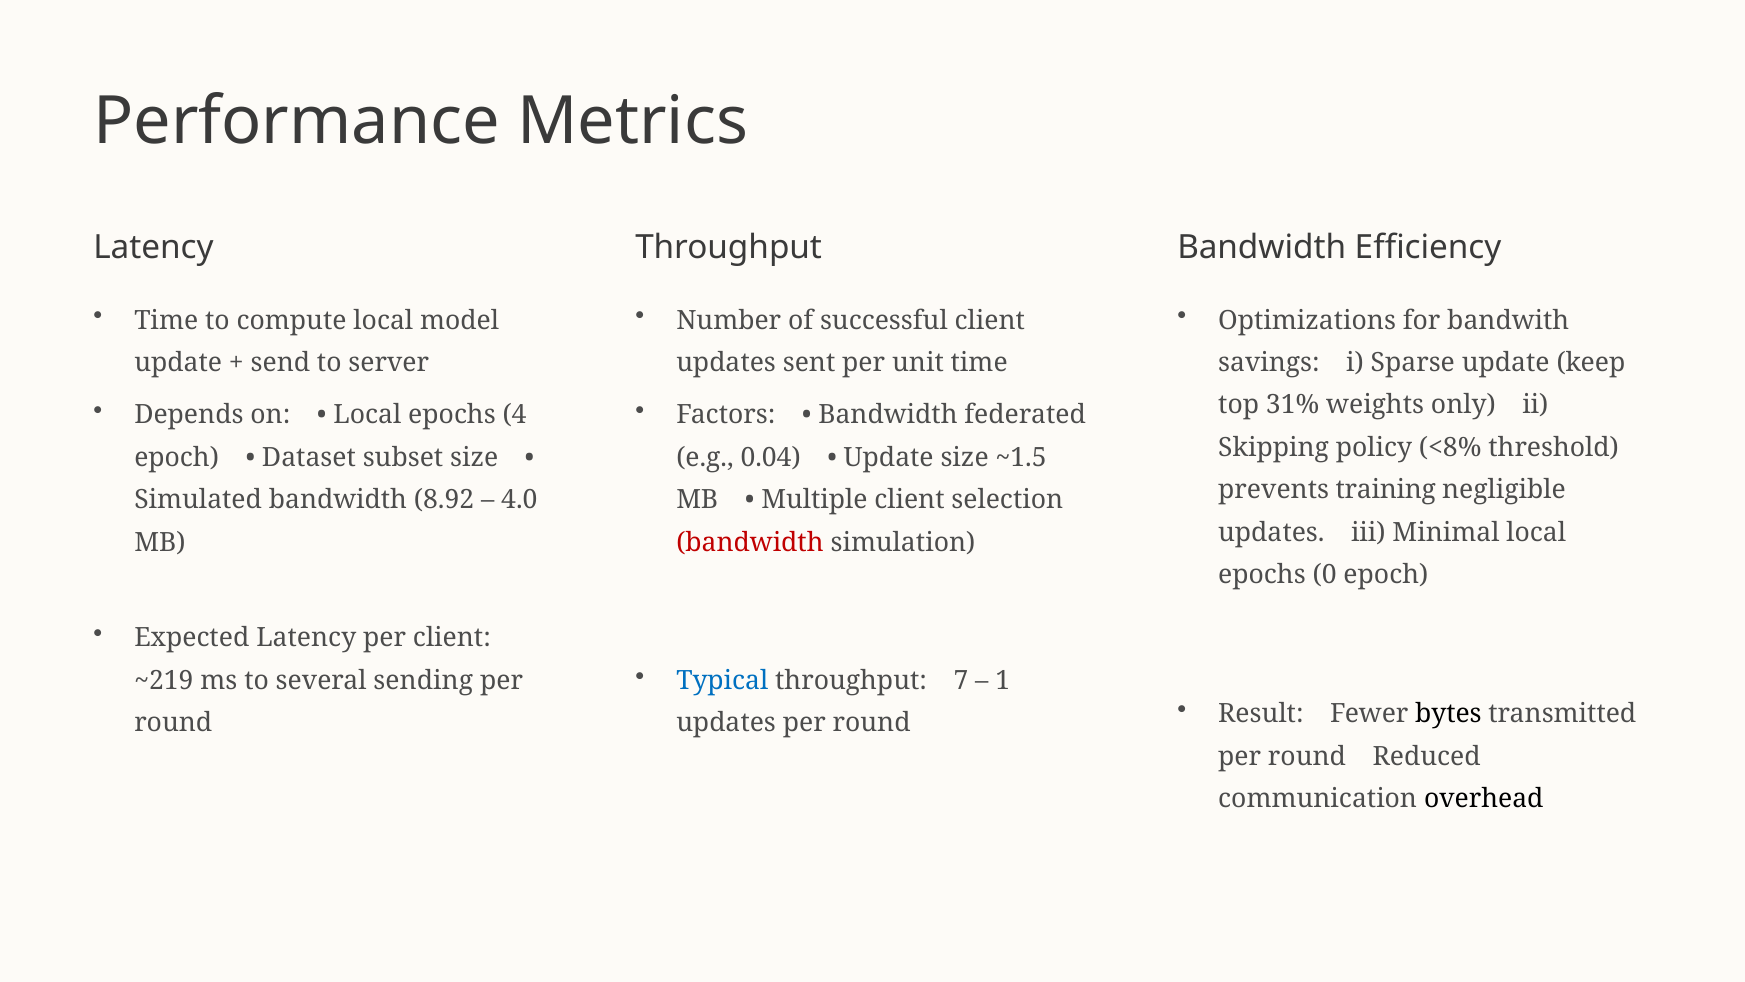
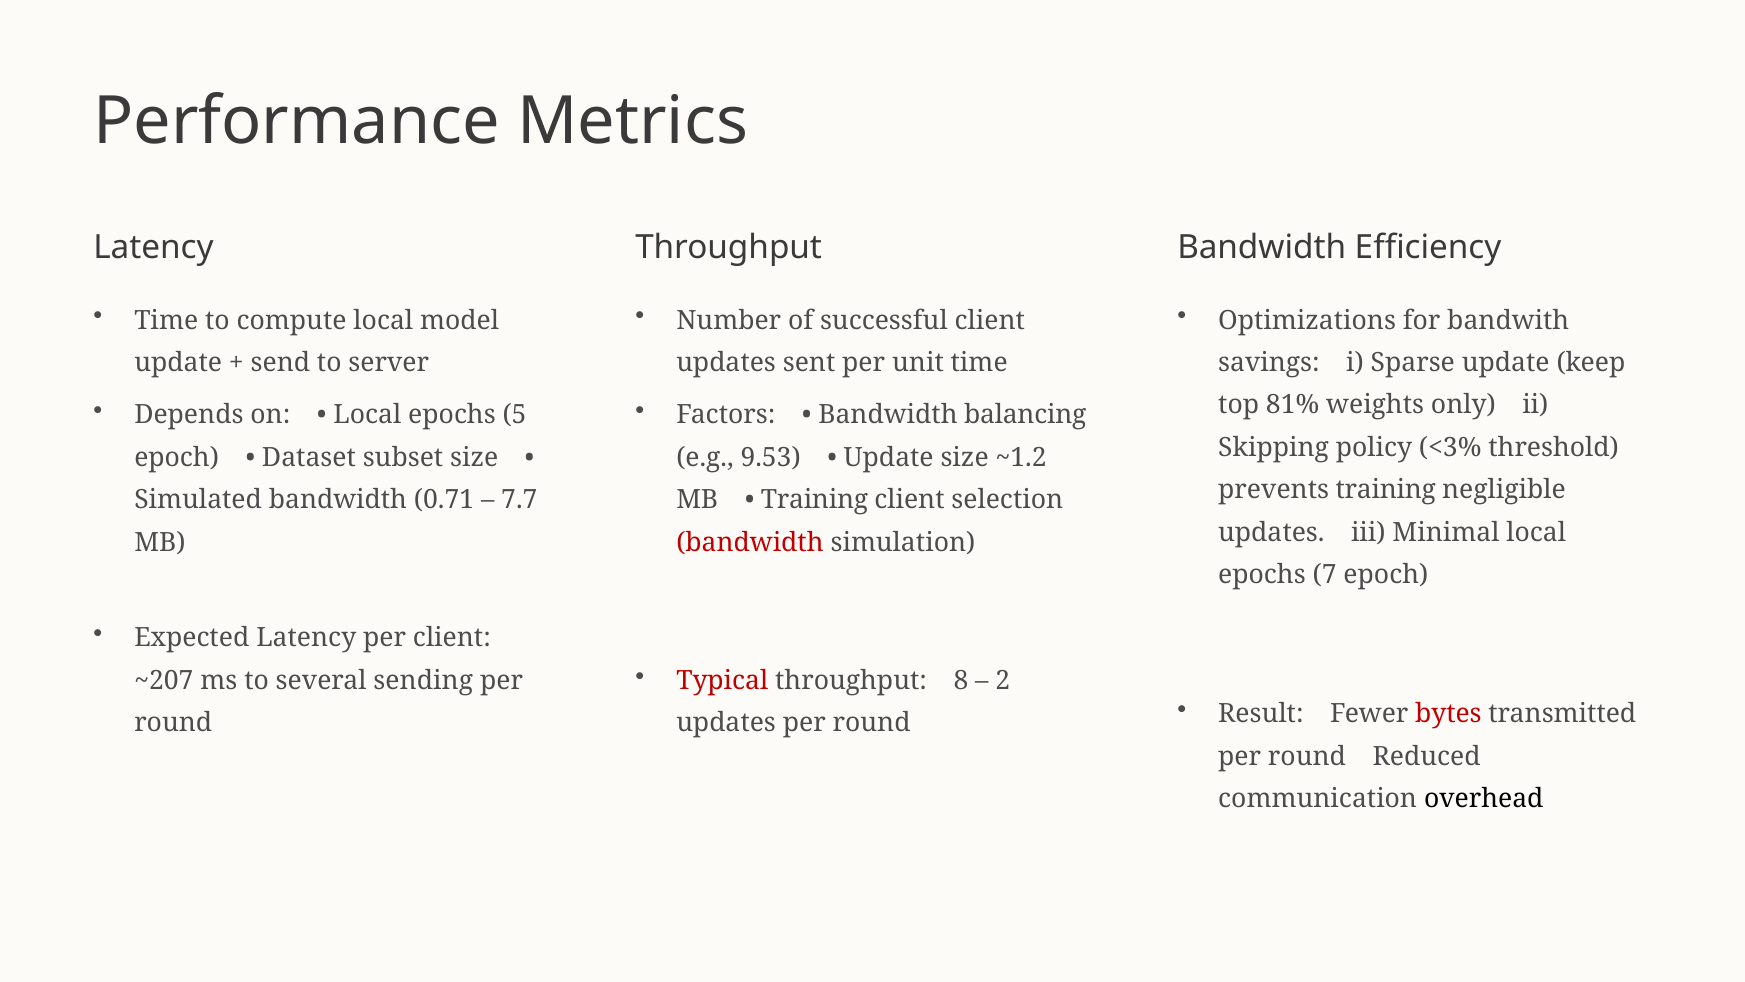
31%: 31% -> 81%
4: 4 -> 5
federated: federated -> balancing
<8%: <8% -> <3%
0.04: 0.04 -> 9.53
~1.5: ~1.5 -> ~1.2
8.92: 8.92 -> 0.71
4.0: 4.0 -> 7.7
Multiple at (814, 500): Multiple -> Training
0: 0 -> 7
Typical colour: blue -> red
7: 7 -> 8
1: 1 -> 2
~219: ~219 -> ~207
bytes colour: black -> red
